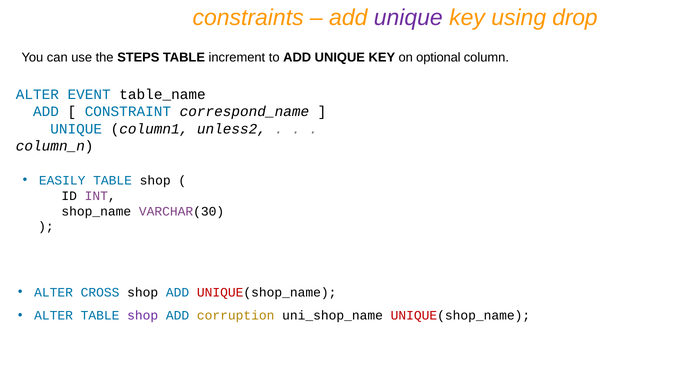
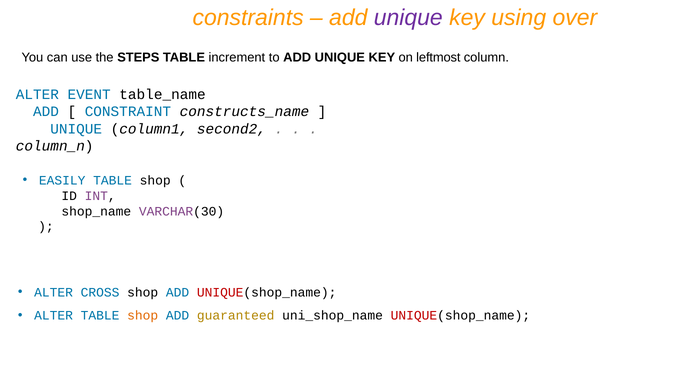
drop: drop -> over
optional: optional -> leftmost
correspond_name: correspond_name -> constructs_name
unless2: unless2 -> second2
shop at (143, 316) colour: purple -> orange
corruption: corruption -> guaranteed
